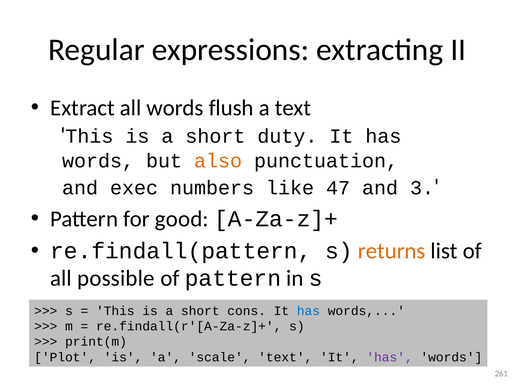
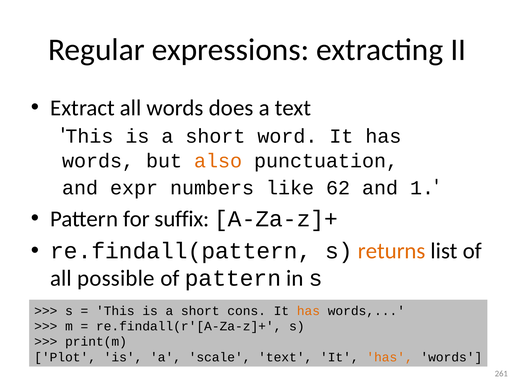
flush: flush -> does
duty: duty -> word
exec: exec -> expr
47: 47 -> 62
3: 3 -> 1
good: good -> suffix
has at (308, 311) colour: blue -> orange
has at (390, 357) colour: purple -> orange
